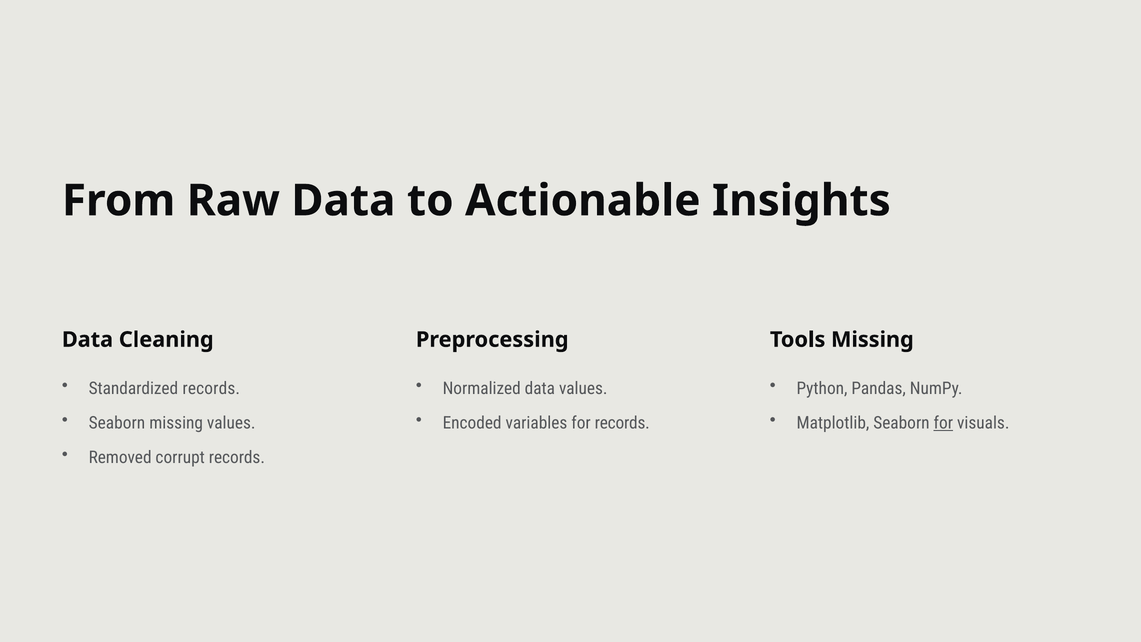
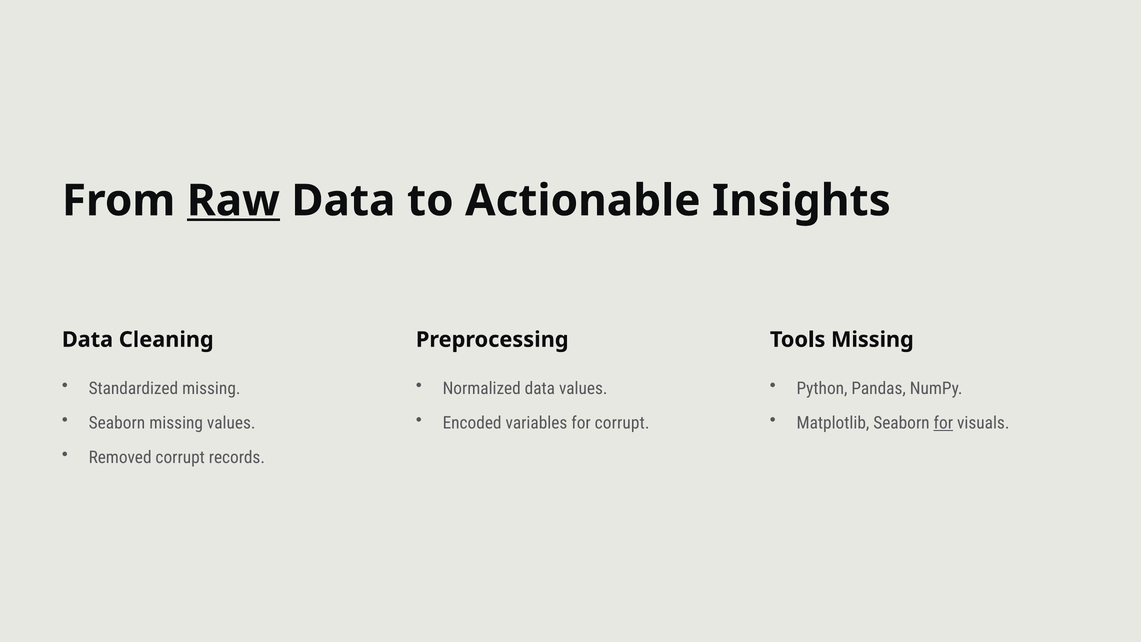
Raw underline: none -> present
Standardized records: records -> missing
for records: records -> corrupt
